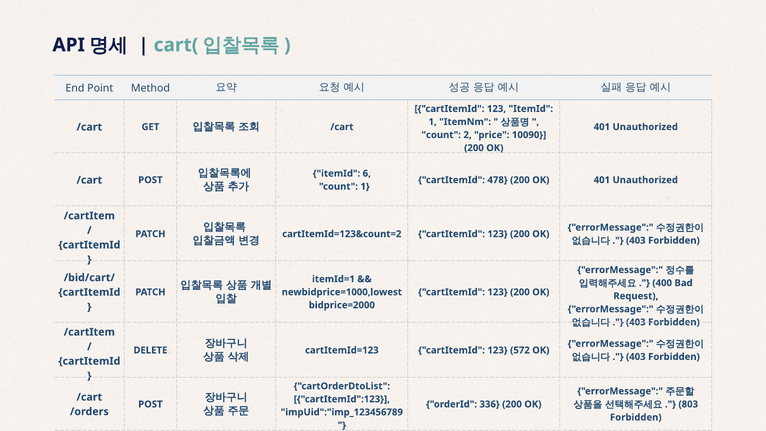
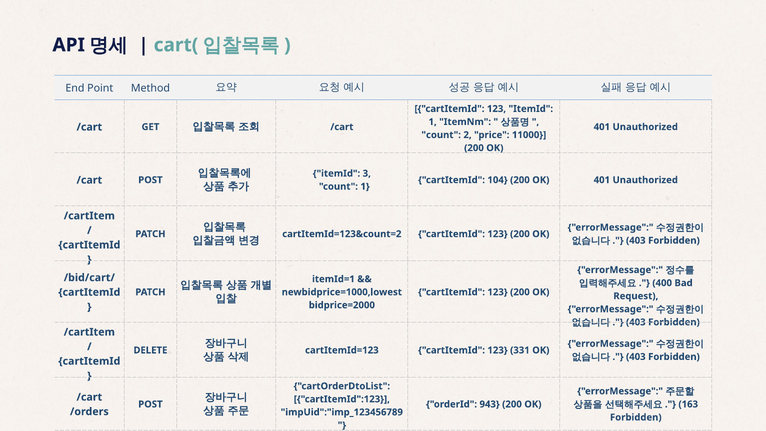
10090: 10090 -> 11000
6: 6 -> 3
478: 478 -> 104
572: 572 -> 331
803: 803 -> 163
336: 336 -> 943
